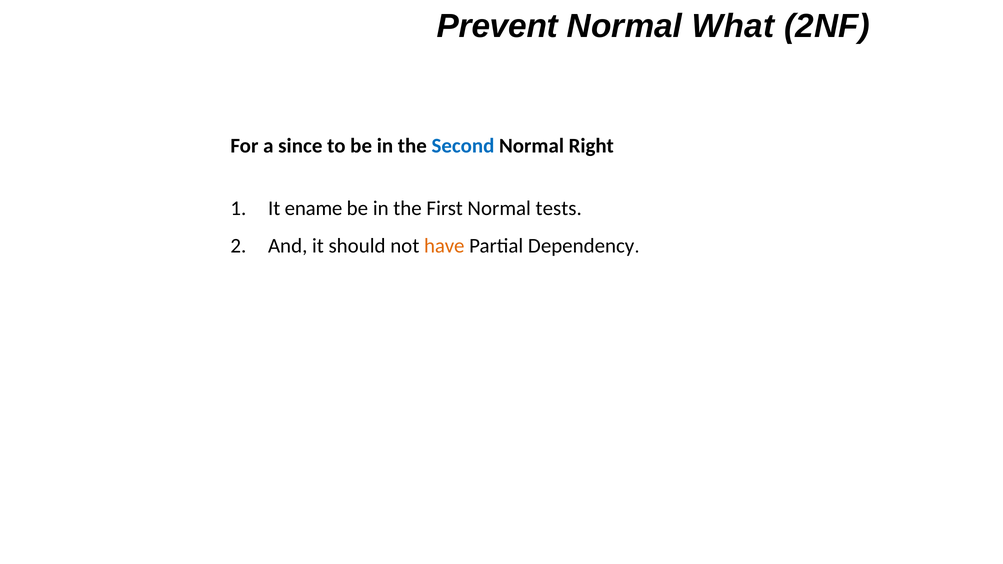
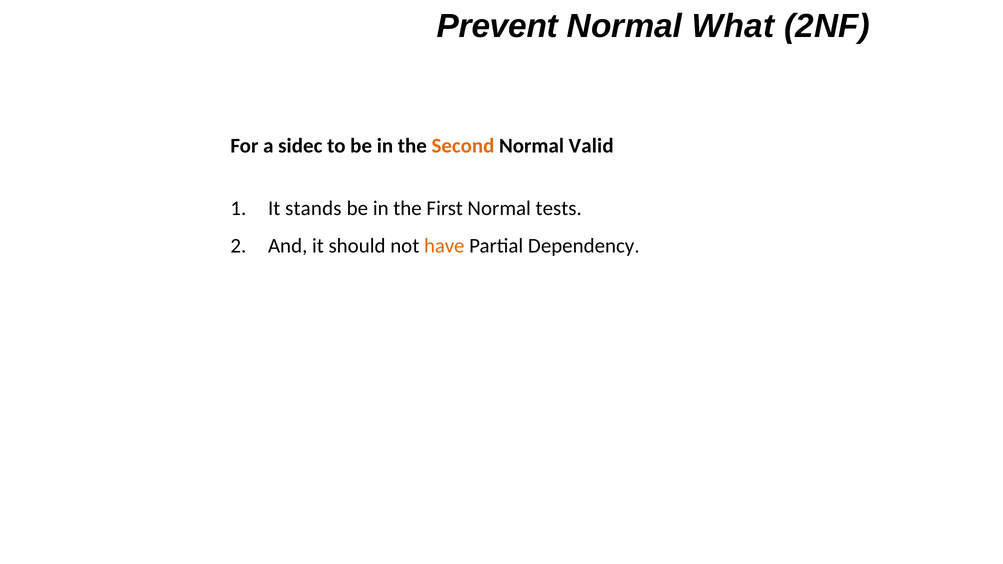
since: since -> sidec
Second colour: blue -> orange
Right: Right -> Valid
ename: ename -> stands
